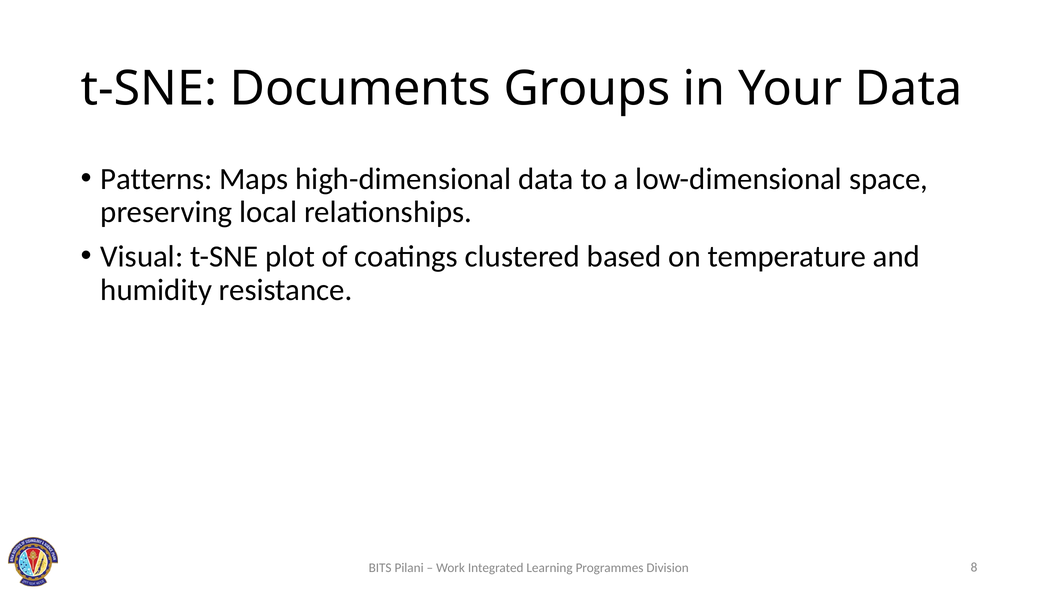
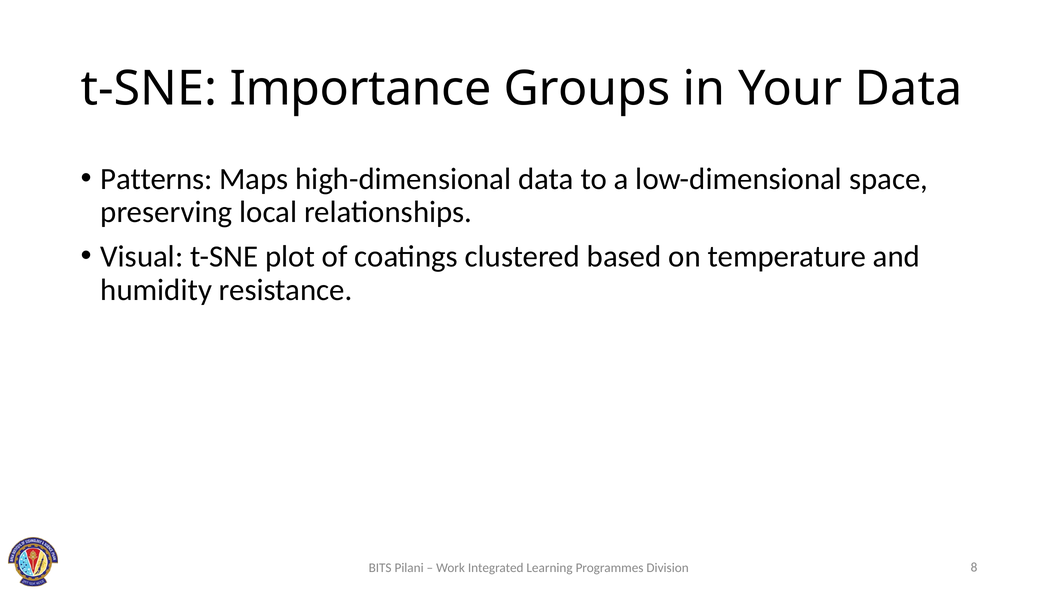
Documents: Documents -> Importance
